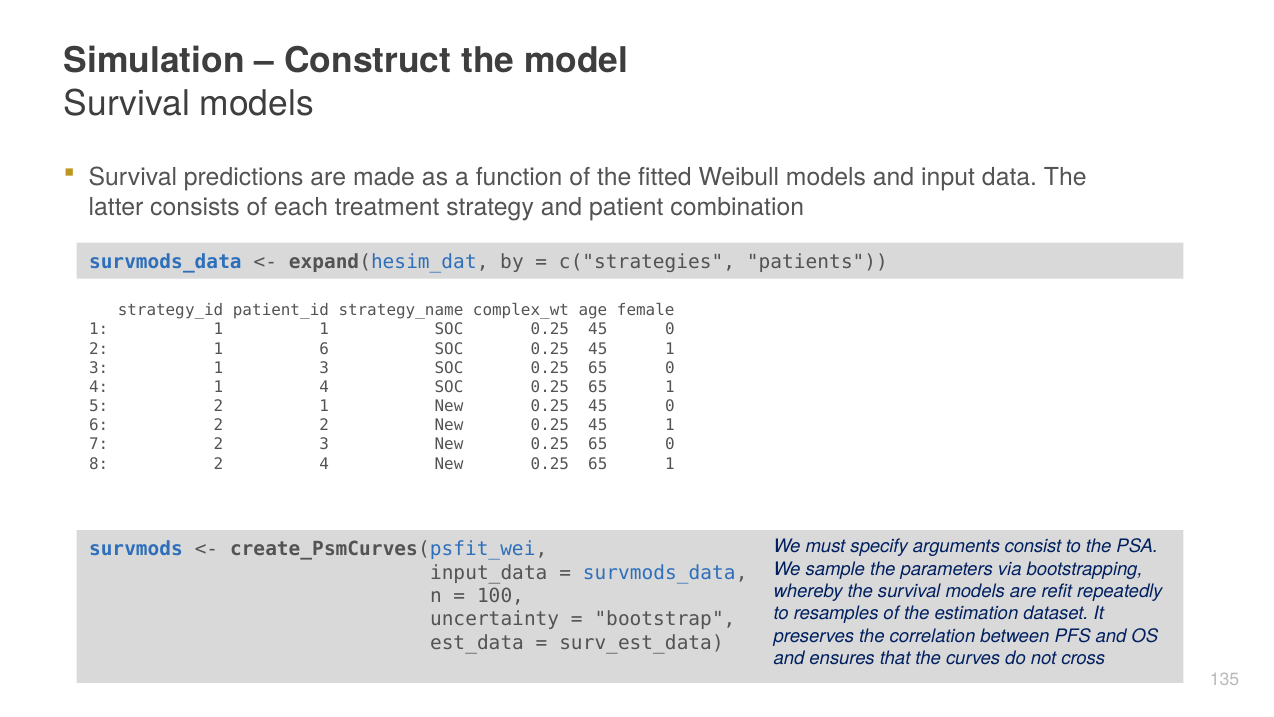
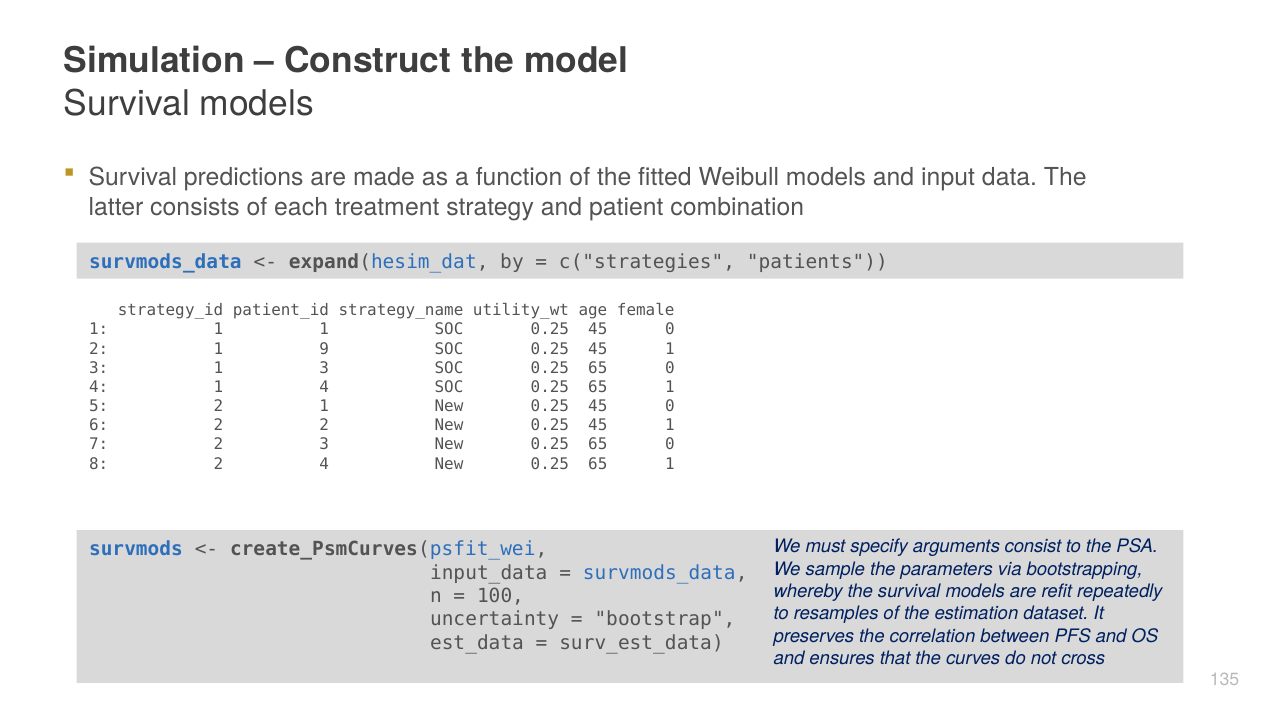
complex_wt: complex_wt -> utility_wt
1 6: 6 -> 9
